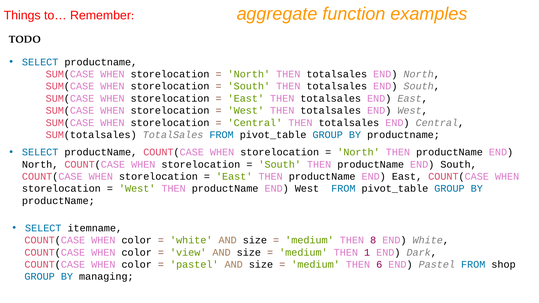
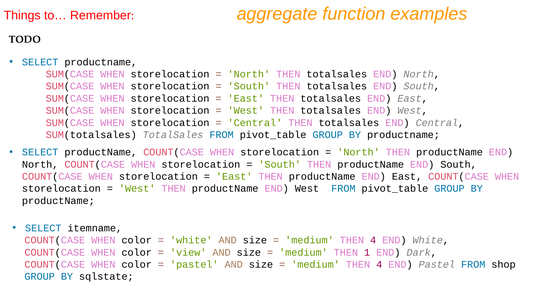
8 at (373, 240): 8 -> 4
6 at (379, 265): 6 -> 4
managing: managing -> sqlstate
